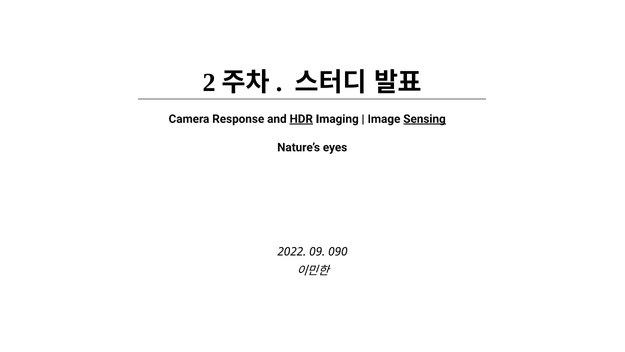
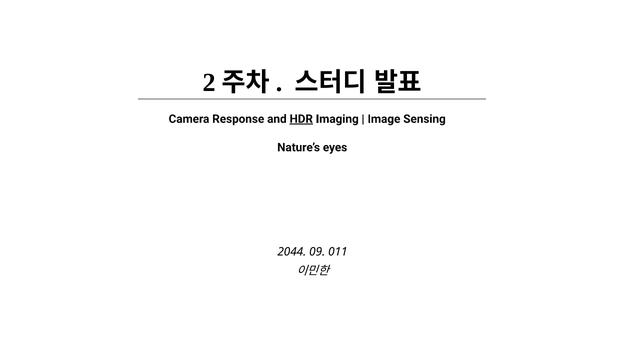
Sensing underline: present -> none
2022: 2022 -> 2044
090: 090 -> 011
